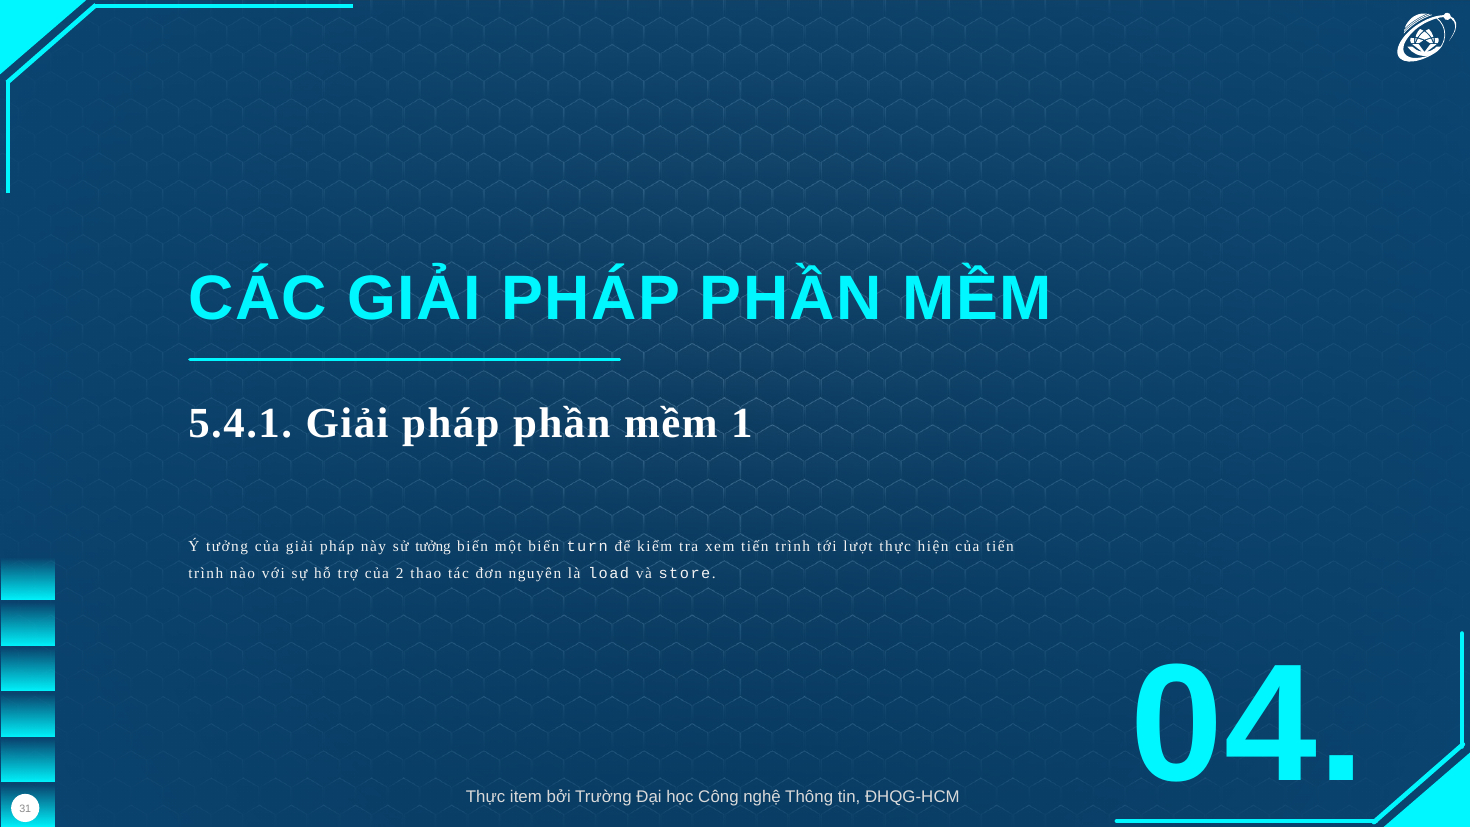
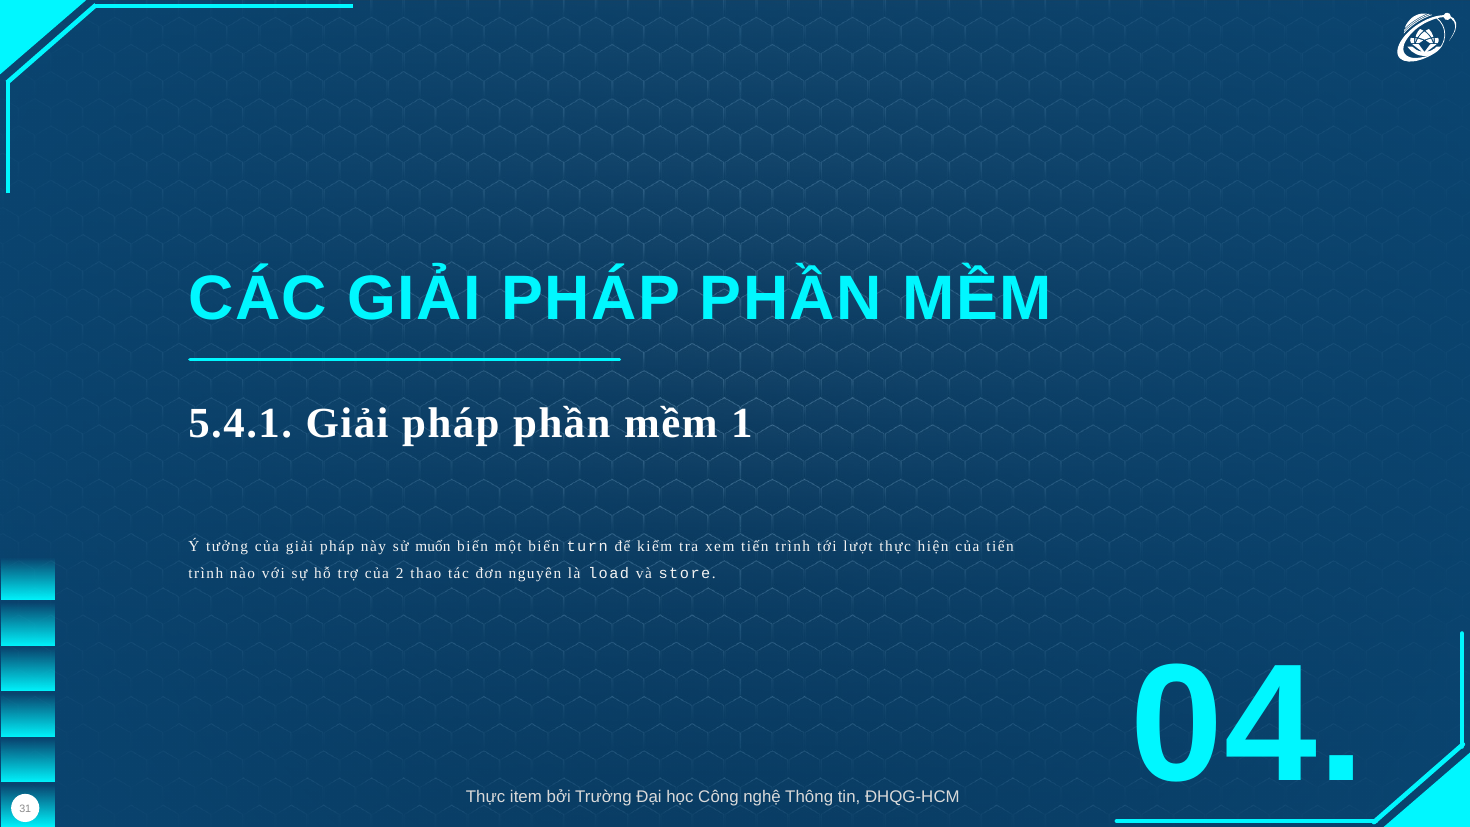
sử tưởng: tưởng -> muốn
